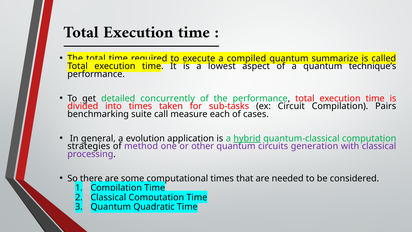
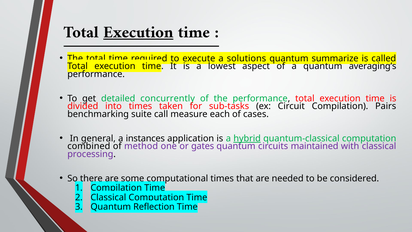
Execution at (138, 32) underline: none -> present
compiled: compiled -> solutions
technique’s: technique’s -> averaging’s
evolution: evolution -> instances
strategies: strategies -> combined
other: other -> gates
generation: generation -> maintained
Quadratic: Quadratic -> Reflection
